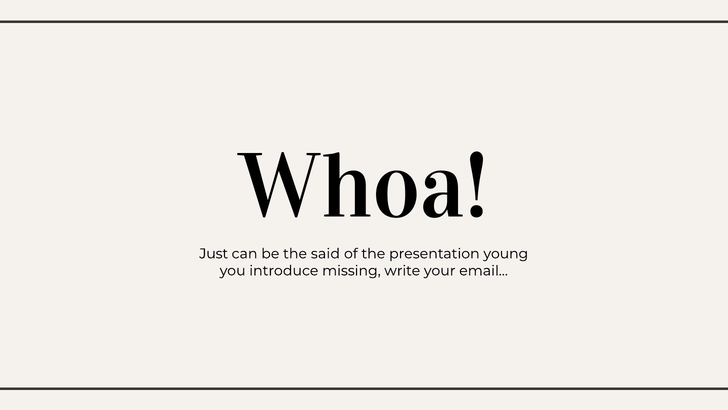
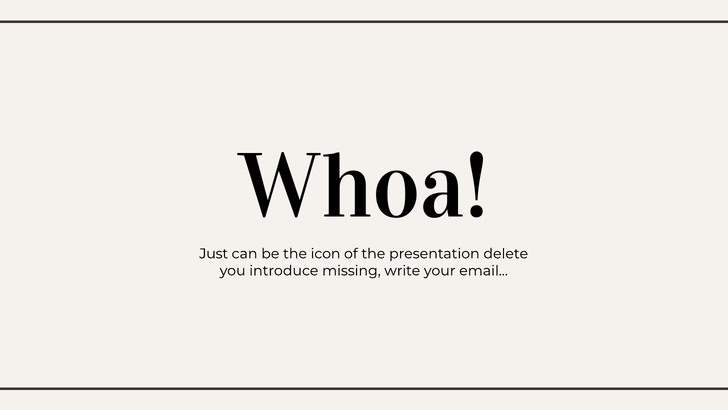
said: said -> icon
young: young -> delete
